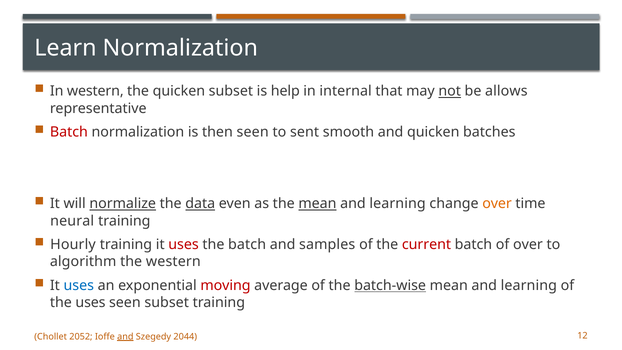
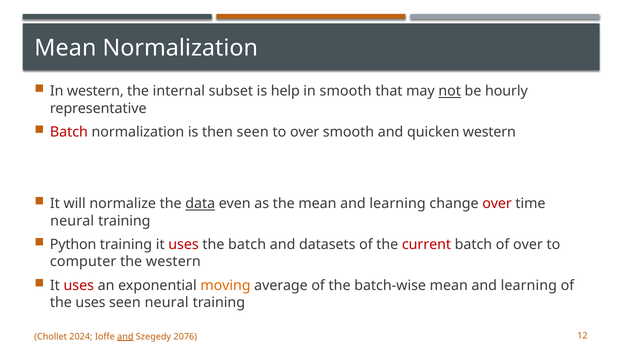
Learn at (65, 48): Learn -> Mean
the quicken: quicken -> internal
in internal: internal -> smooth
allows: allows -> hourly
to sent: sent -> over
quicken batches: batches -> western
normalize underline: present -> none
mean at (317, 204) underline: present -> none
over at (497, 204) colour: orange -> red
Hourly: Hourly -> Python
samples: samples -> datasets
algorithm: algorithm -> computer
uses at (79, 286) colour: blue -> red
moving colour: red -> orange
batch-wise underline: present -> none
seen subset: subset -> neural
2052: 2052 -> 2024
2044: 2044 -> 2076
